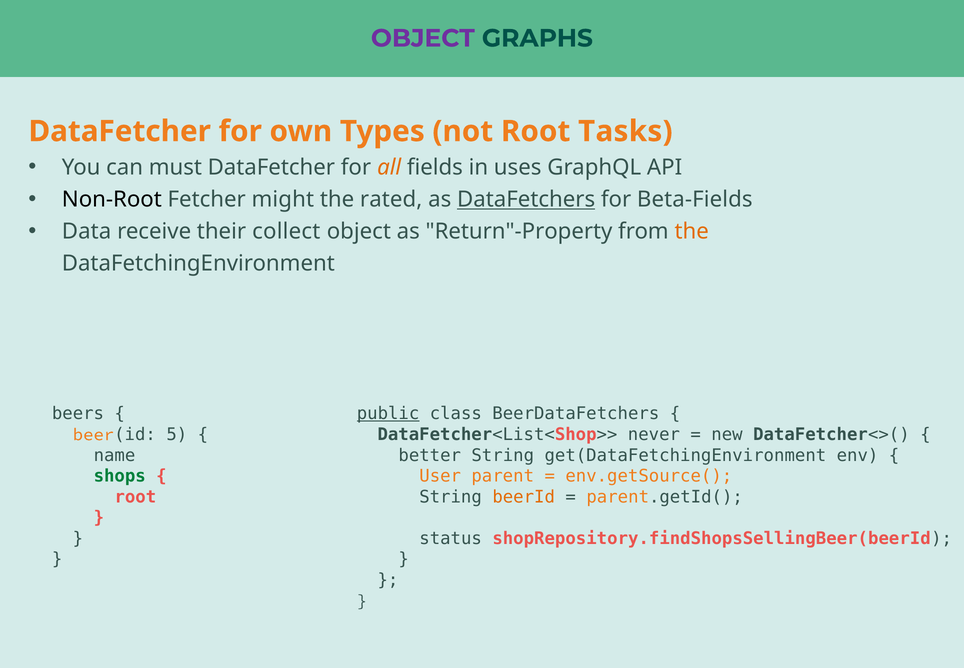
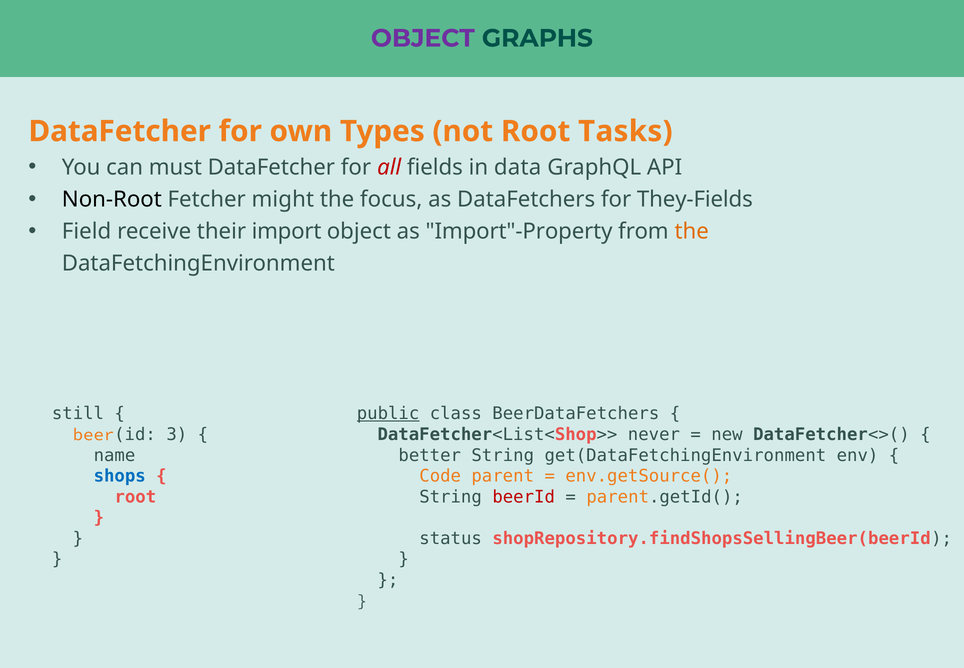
all colour: orange -> red
uses: uses -> data
rated: rated -> focus
DataFetchers underline: present -> none
Beta-Fields: Beta-Fields -> They-Fields
Data: Data -> Field
collect: collect -> import
Return"-Property: Return"-Property -> Import"-Property
beers: beers -> still
5: 5 -> 3
shops colour: green -> blue
User: User -> Code
beerId colour: orange -> red
